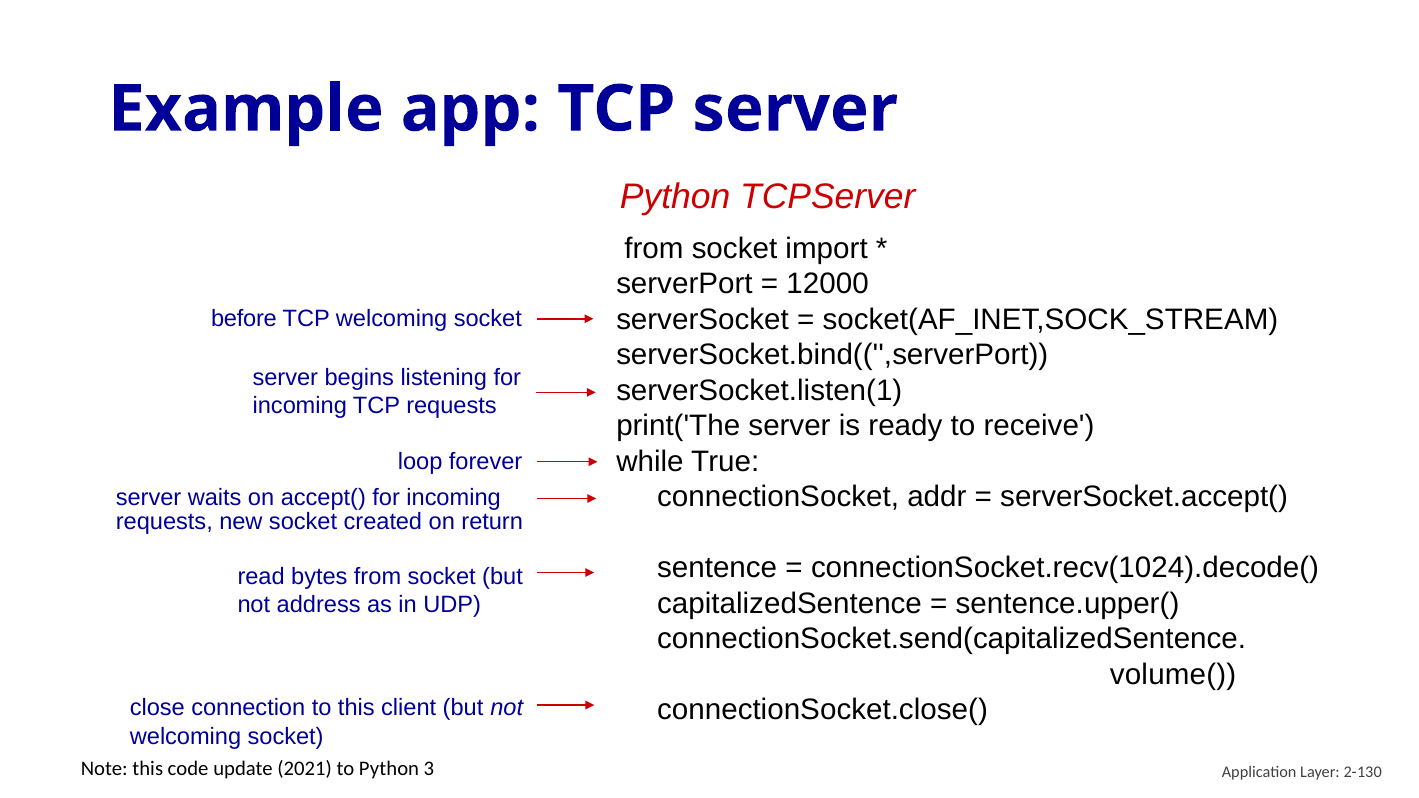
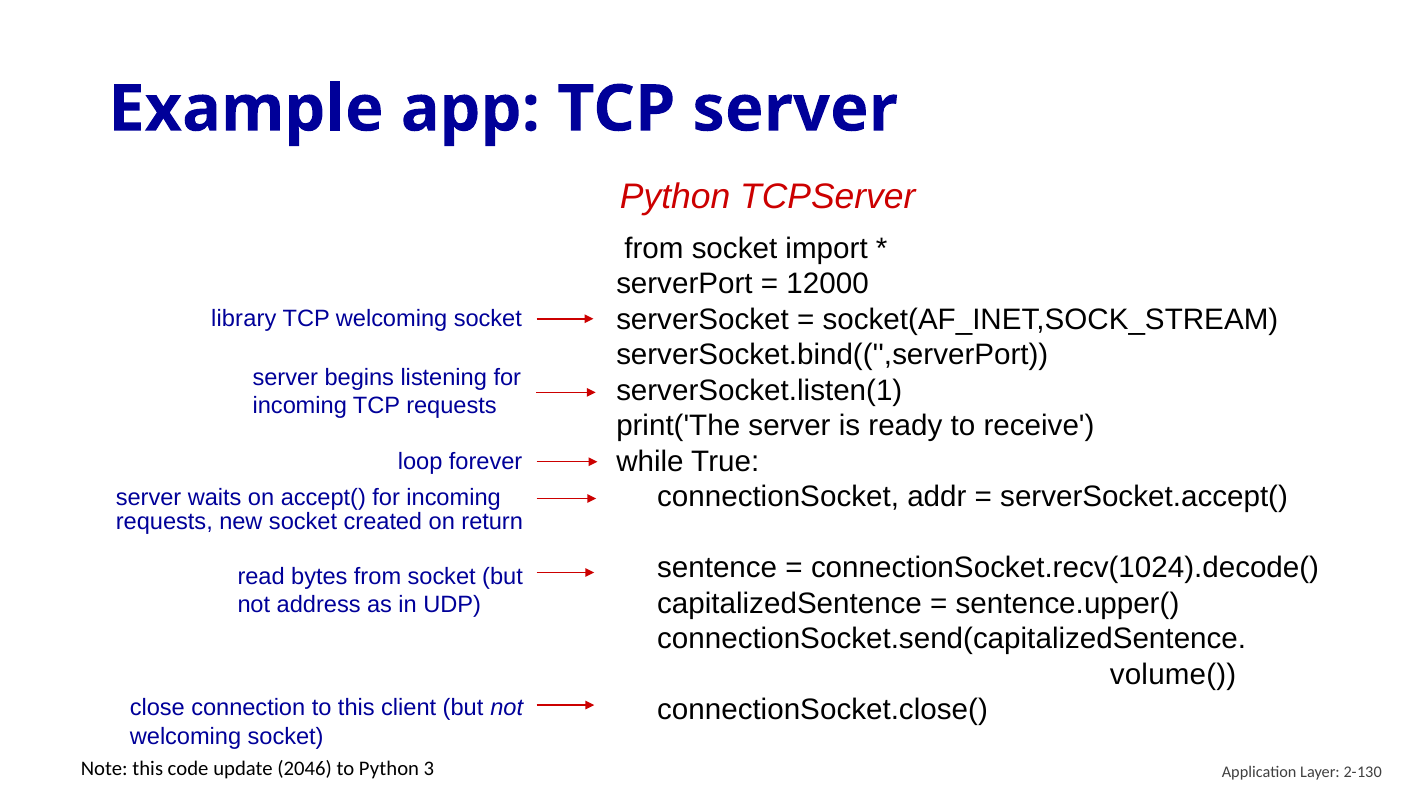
before: before -> library
2021: 2021 -> 2046
